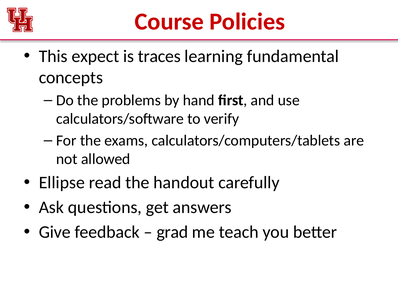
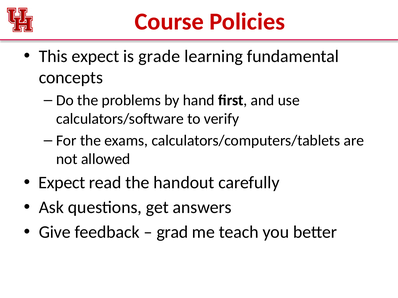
traces: traces -> grade
Ellipse at (62, 183): Ellipse -> Expect
